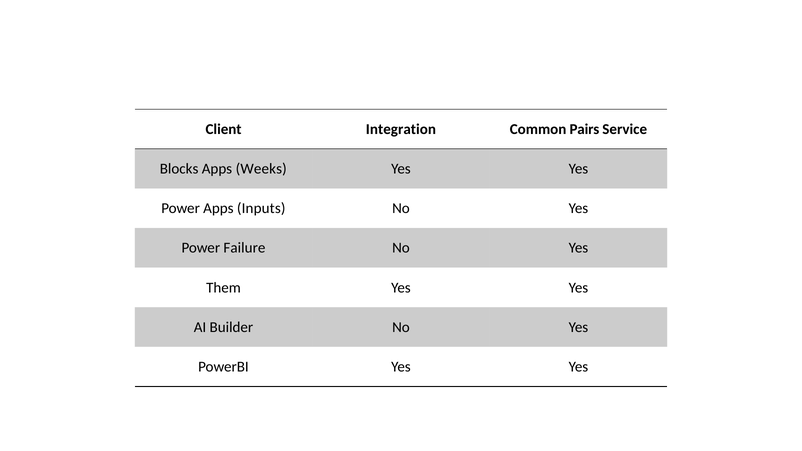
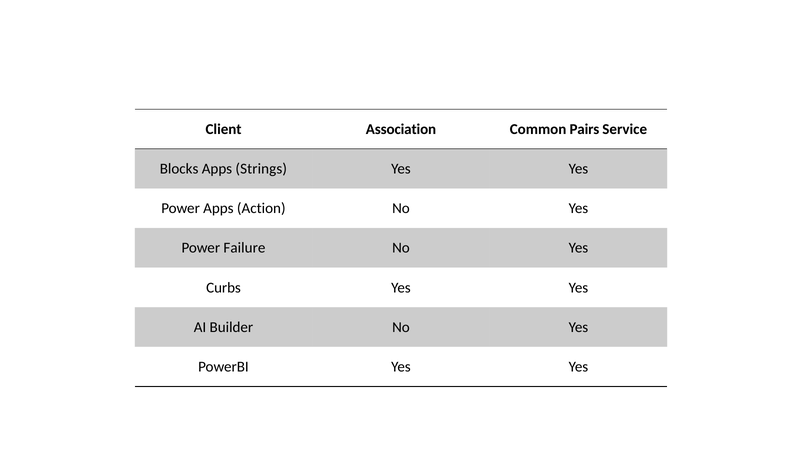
Integration: Integration -> Association
Weeks: Weeks -> Strings
Inputs: Inputs -> Action
Them: Them -> Curbs
